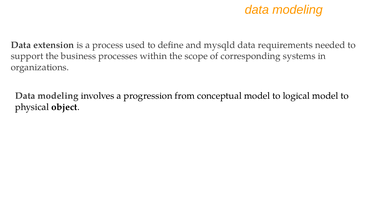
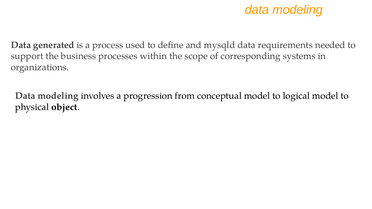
extension: extension -> generated
